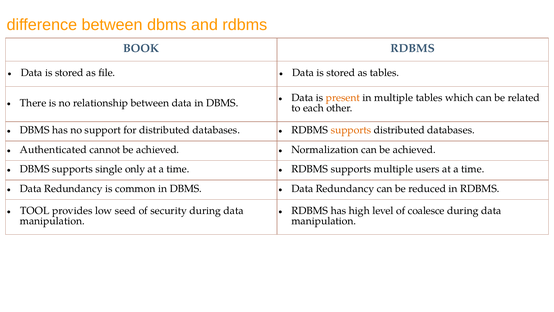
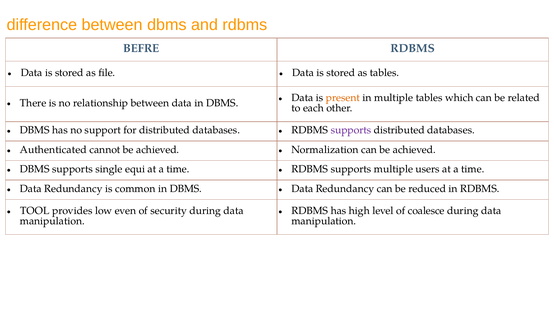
BOOK: BOOK -> BEFRE
supports at (351, 130) colour: orange -> purple
only: only -> equi
seed: seed -> even
